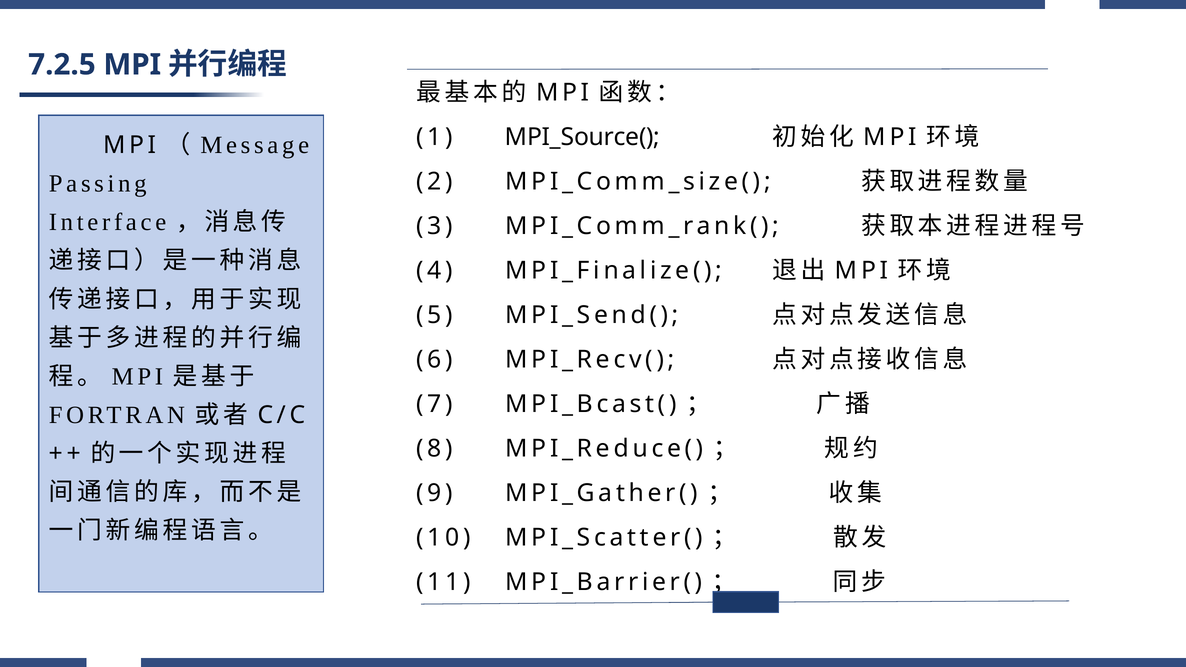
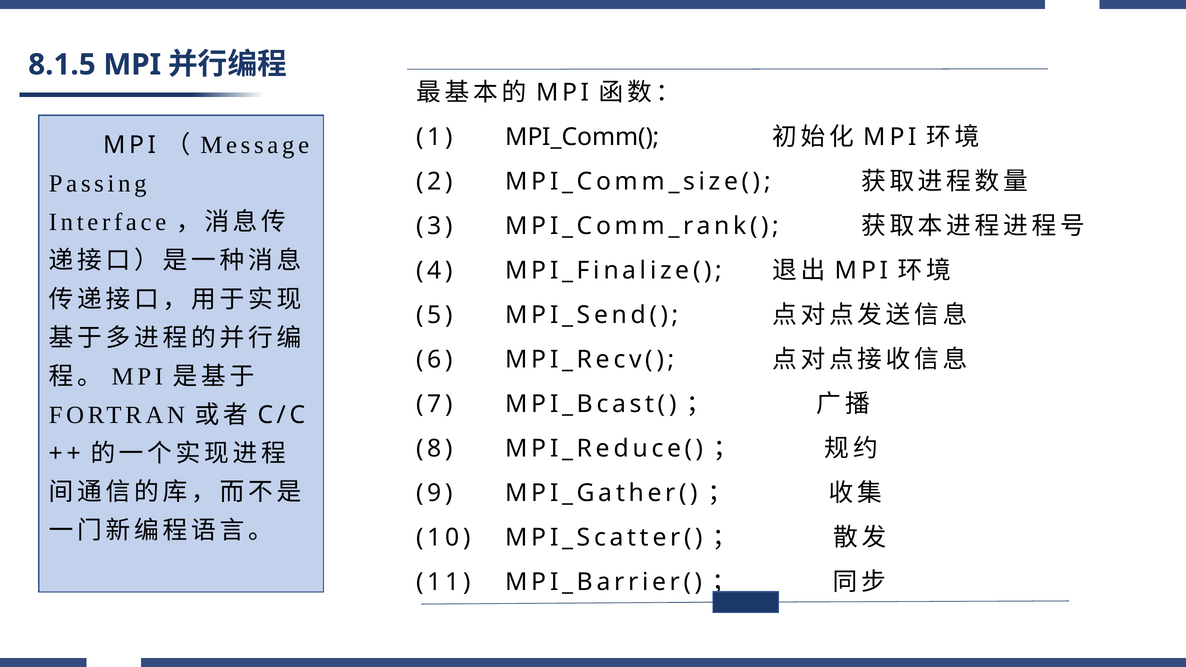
7.2.5: 7.2.5 -> 8.1.5
MPI_Source(: MPI_Source( -> MPI_Comm(
